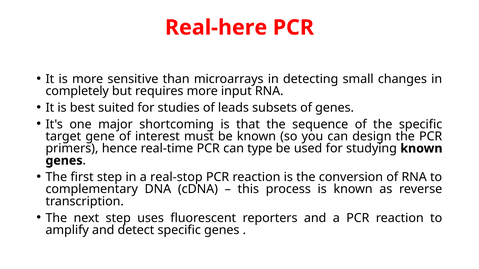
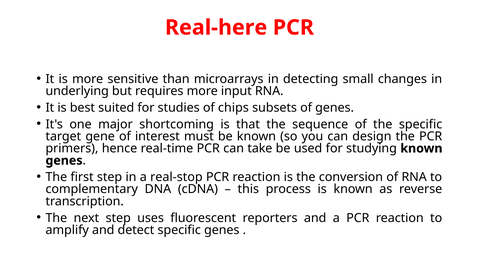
completely: completely -> underlying
leads: leads -> chips
type: type -> take
